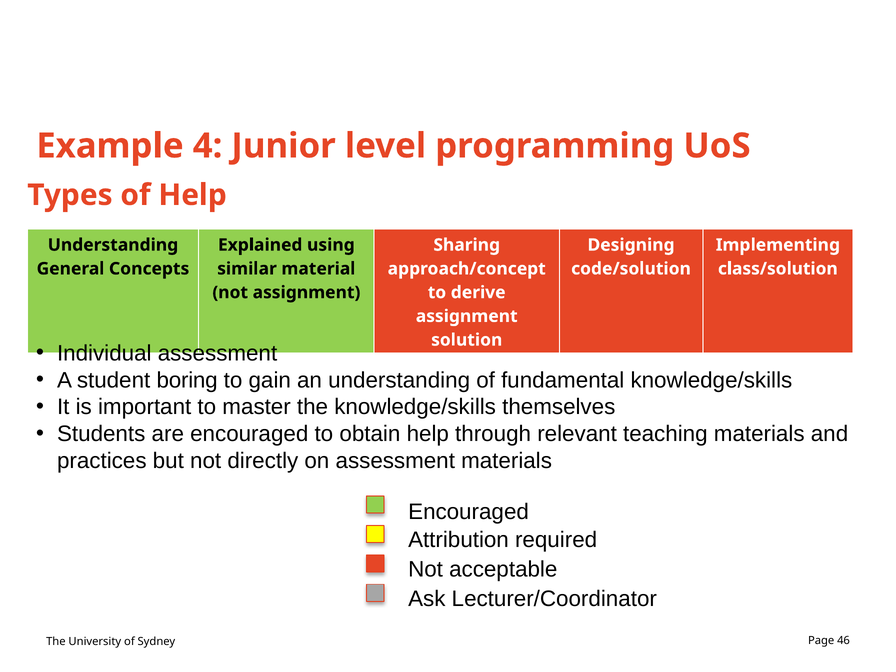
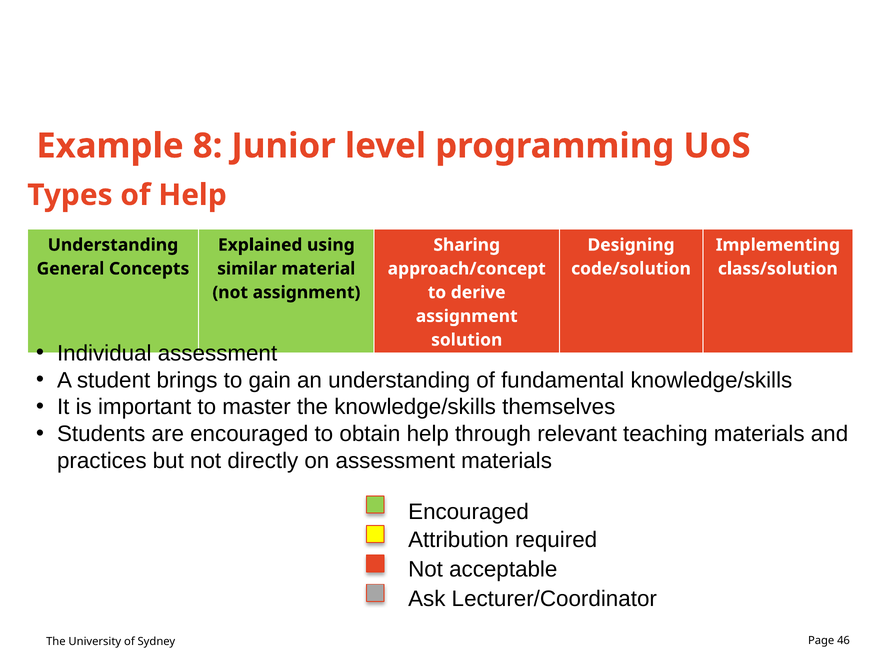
4: 4 -> 8
boring: boring -> brings
